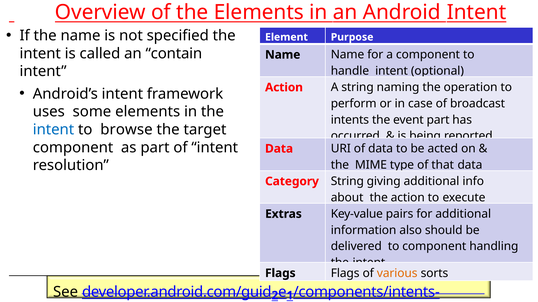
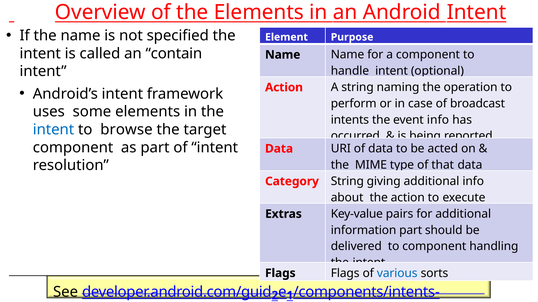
event part: part -> info
information also: also -> part
various colour: orange -> blue
